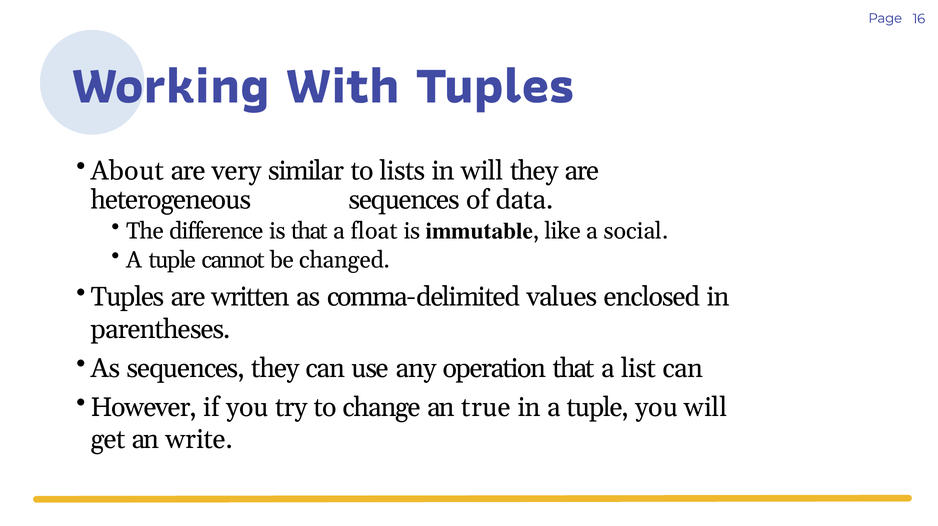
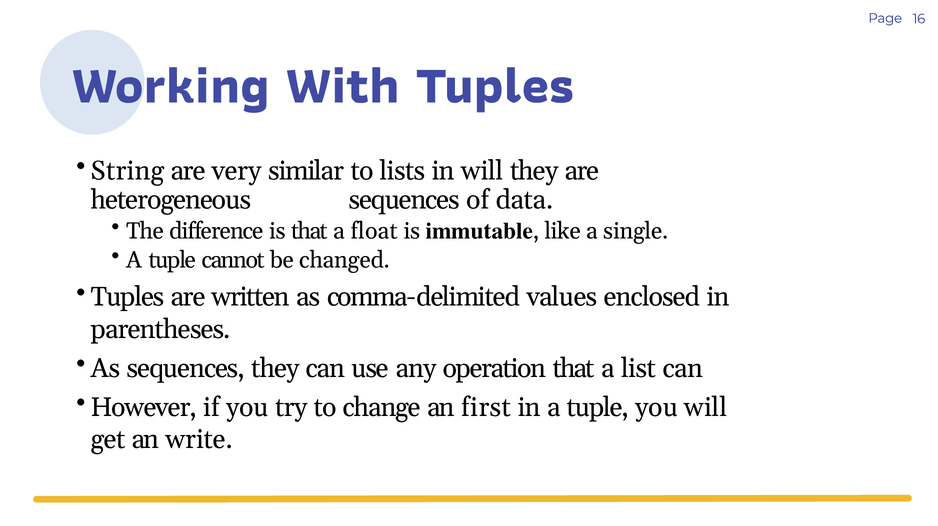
About: About -> String
social: social -> single
true: true -> first
